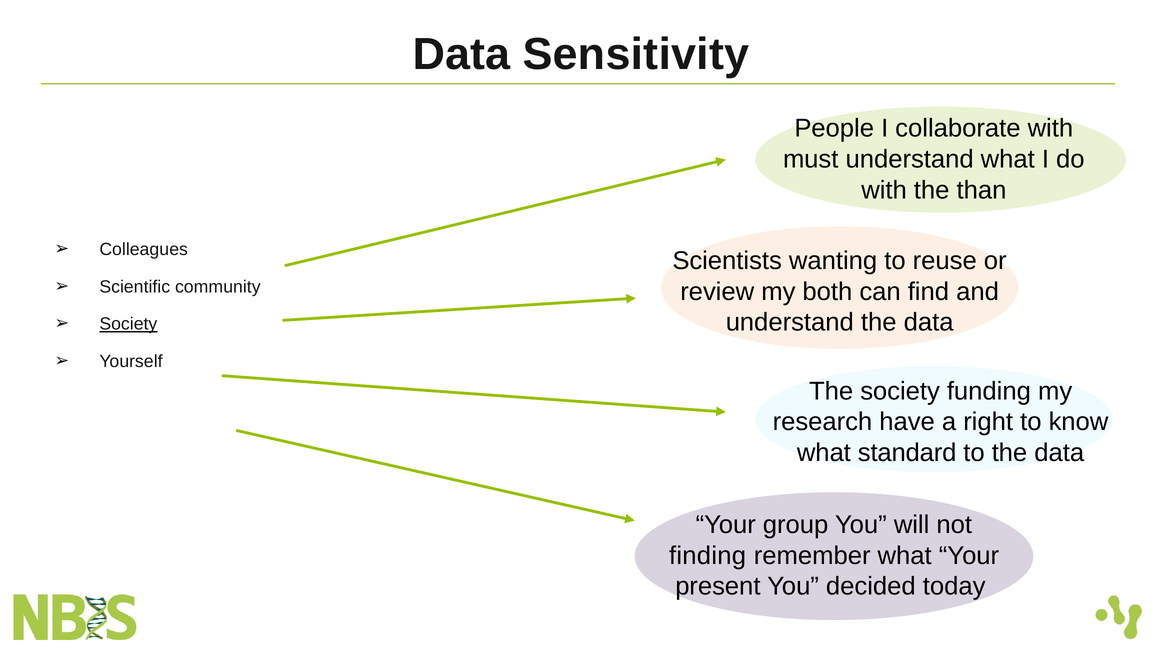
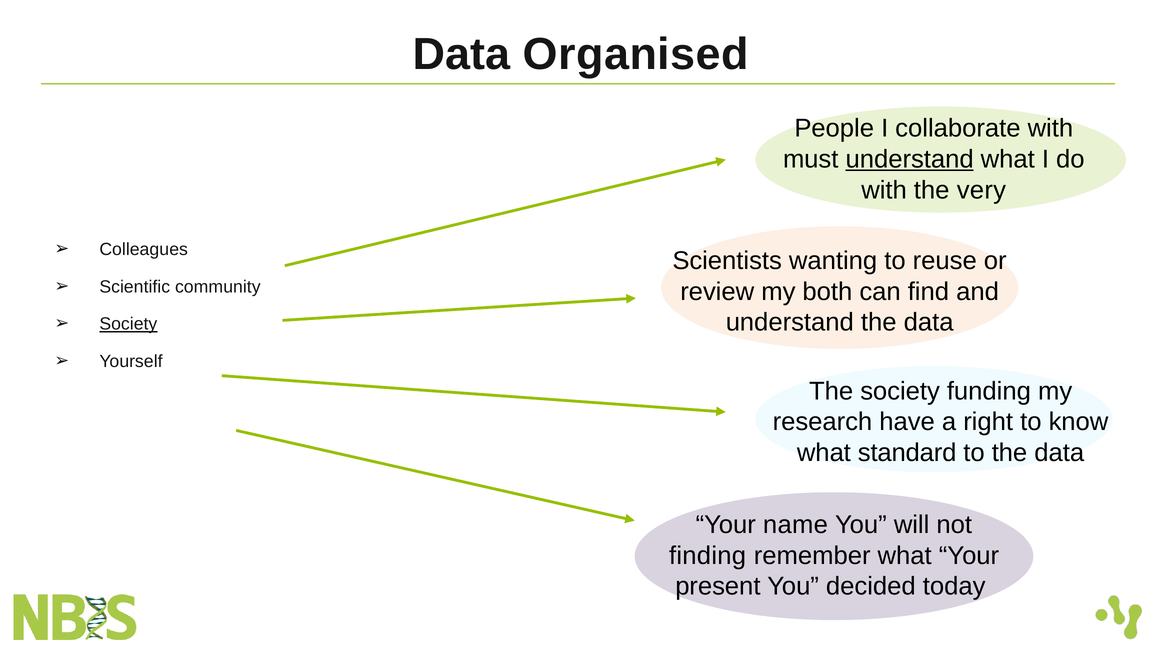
Sensitivity: Sensitivity -> Organised
understand at (910, 159) underline: none -> present
than: than -> very
group: group -> name
